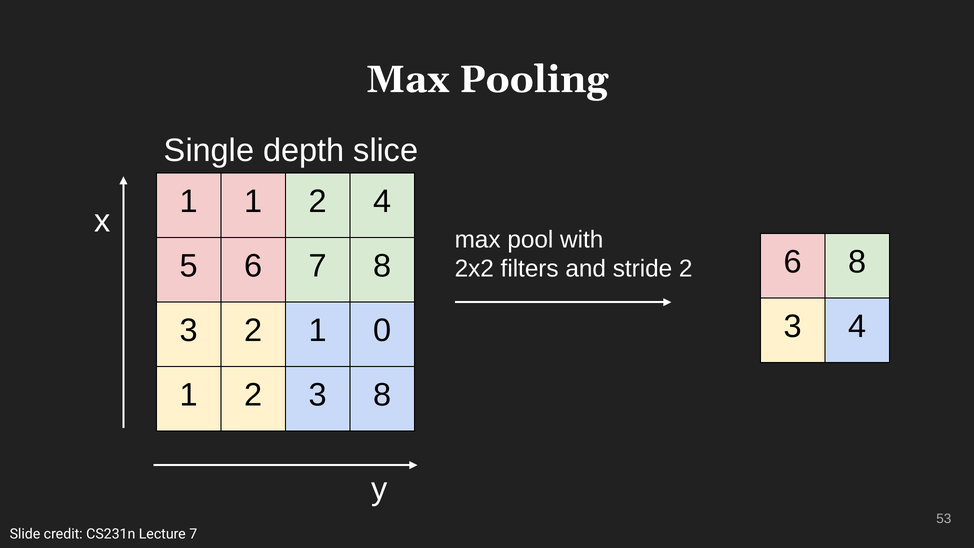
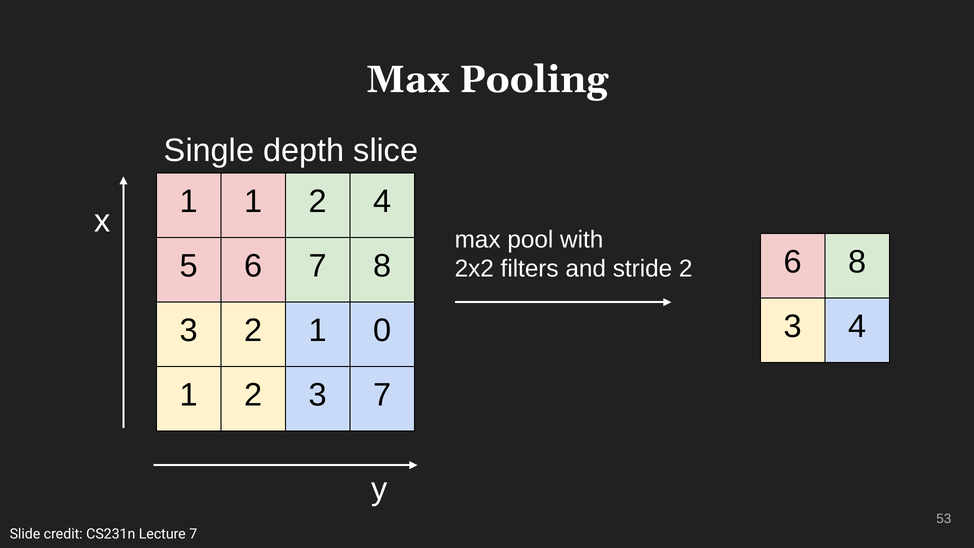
3 8: 8 -> 7
